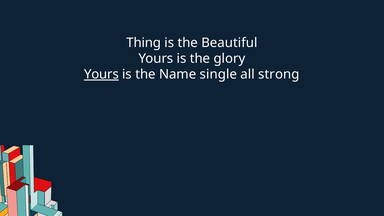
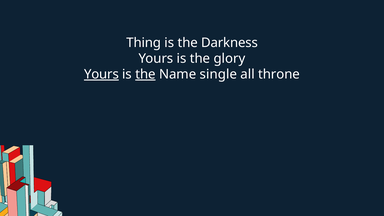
Beautiful: Beautiful -> Darkness
the at (145, 74) underline: none -> present
strong: strong -> throne
